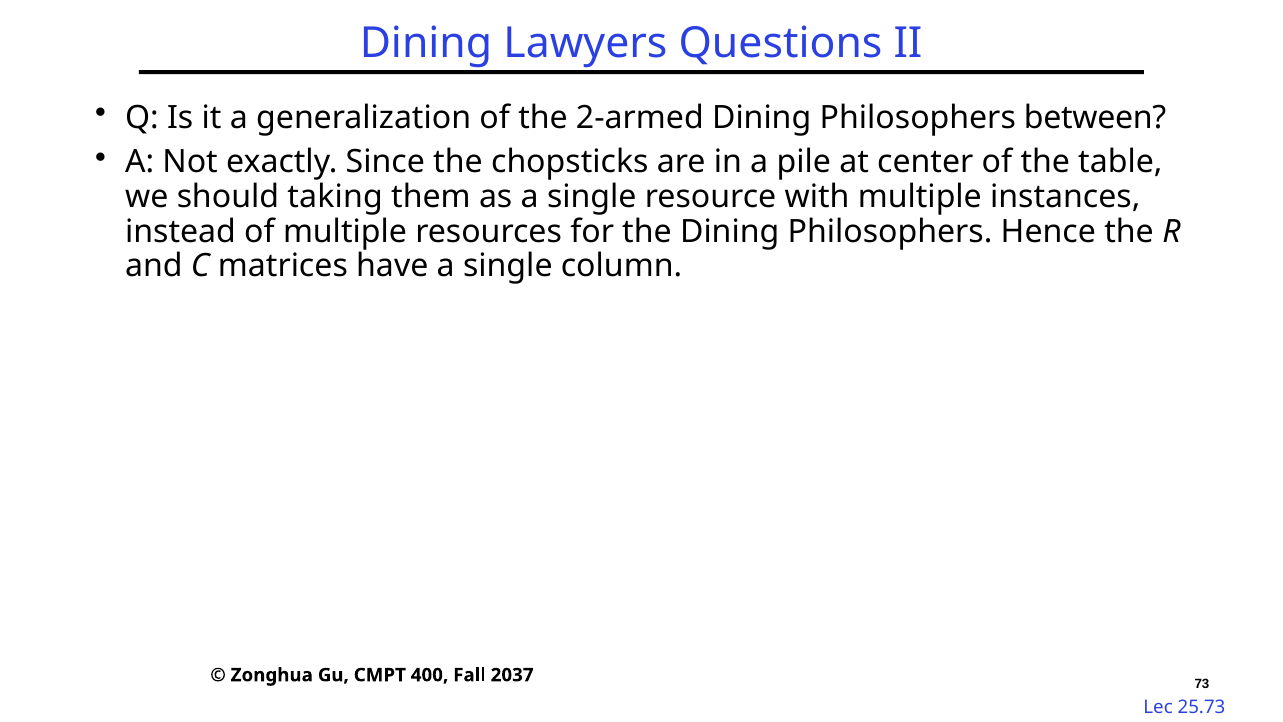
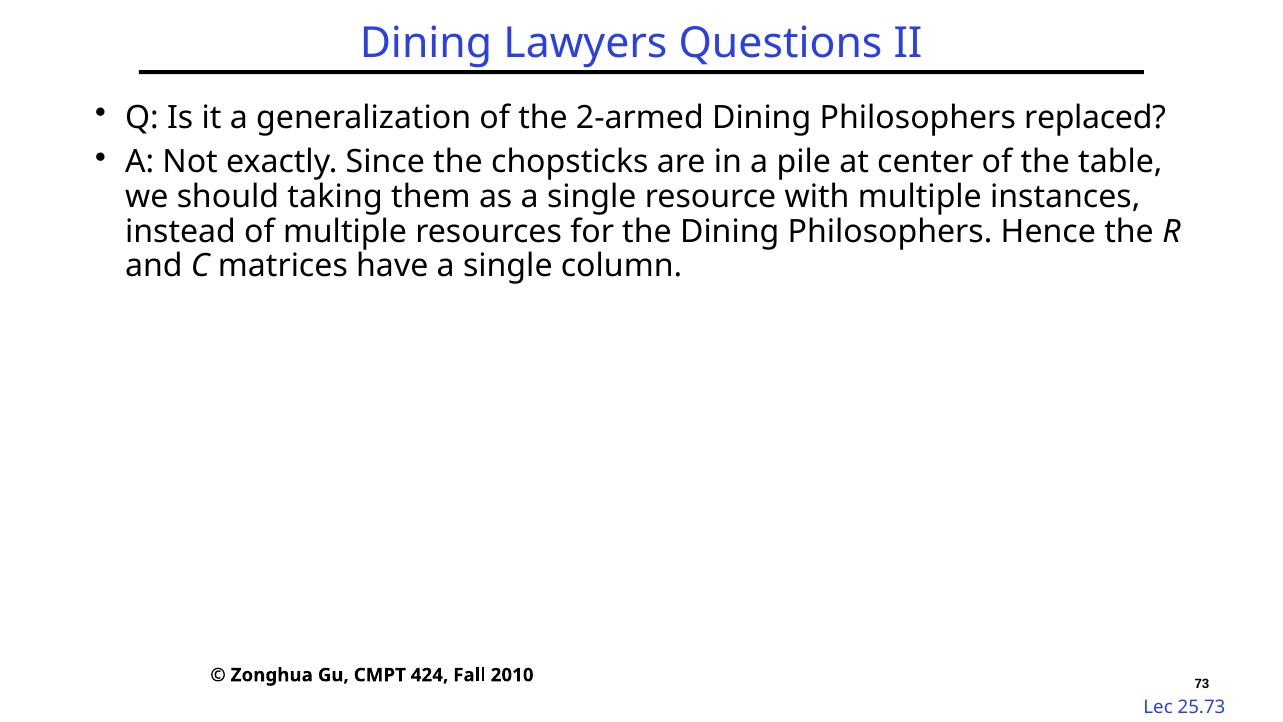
between: between -> replaced
400: 400 -> 424
2037: 2037 -> 2010
